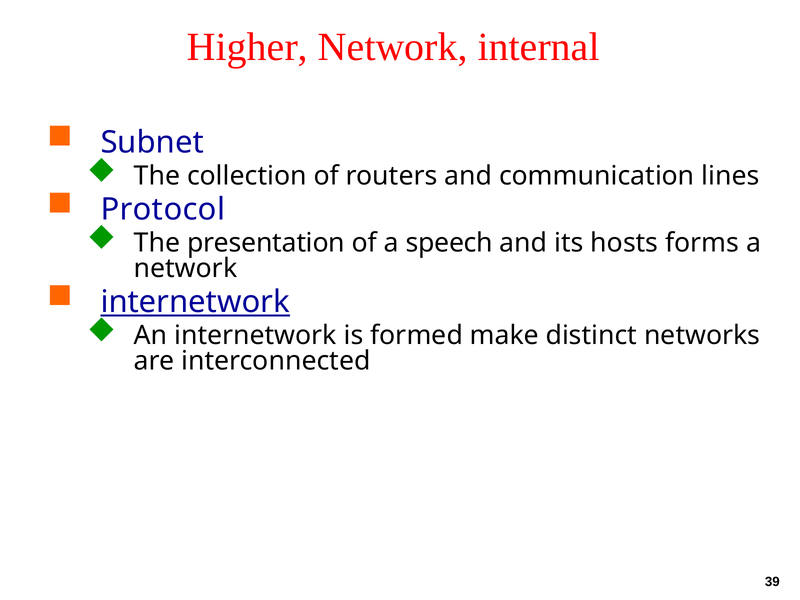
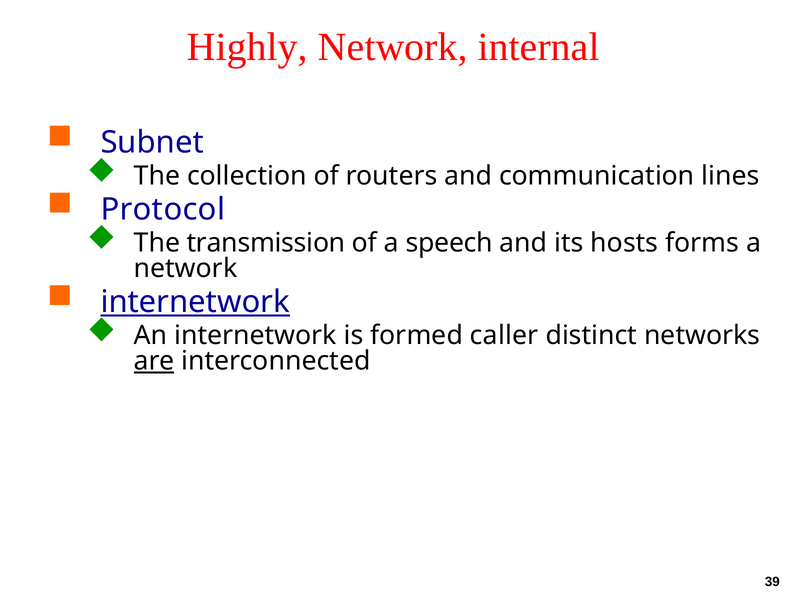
Higher: Higher -> Highly
presentation: presentation -> transmission
make: make -> caller
are underline: none -> present
